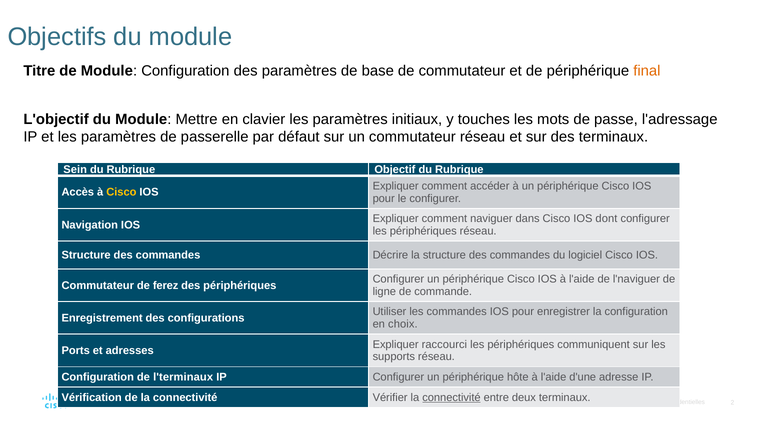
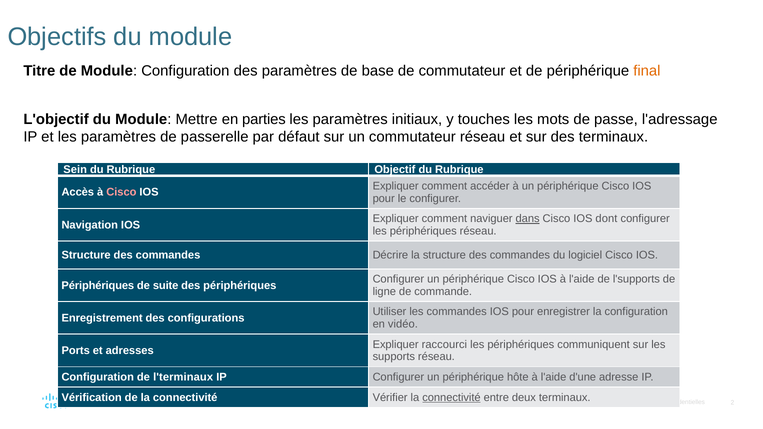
clavier: clavier -> parties
Cisco at (121, 192) colour: yellow -> pink
dans underline: none -> present
l'naviguer: l'naviguer -> l'supports
Commutateur at (98, 285): Commutateur -> Périphériques
ferez: ferez -> suite
choix: choix -> vidéo
